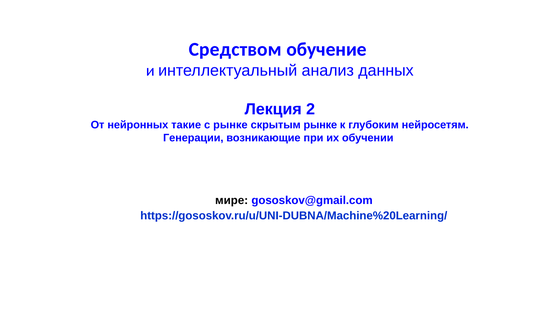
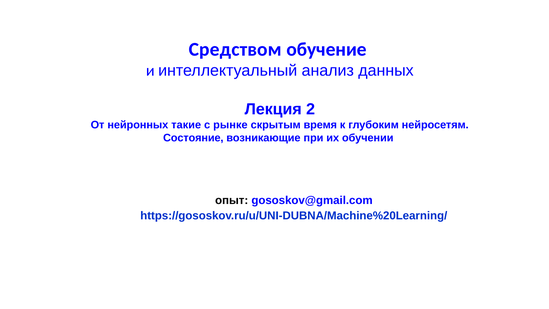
скрытым рынке: рынке -> время
Генерации: Генерации -> Состояние
мире: мире -> опыт
